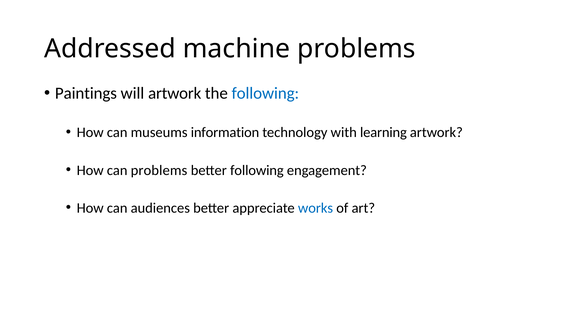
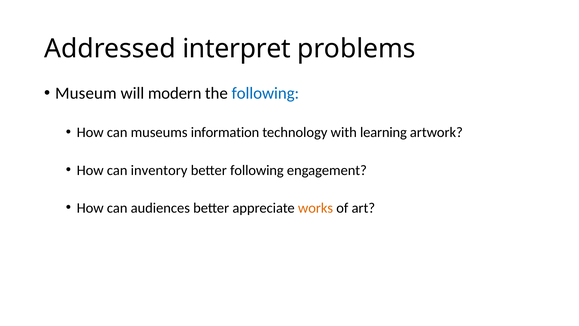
machine: machine -> interpret
Paintings: Paintings -> Museum
will artwork: artwork -> modern
can problems: problems -> inventory
works colour: blue -> orange
